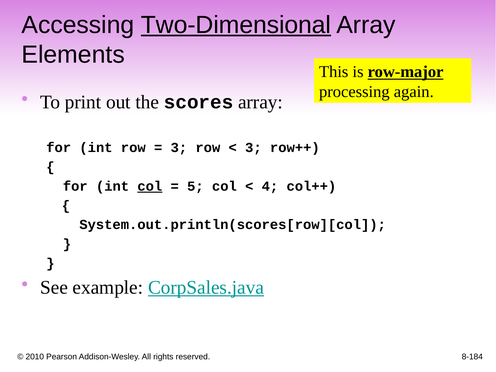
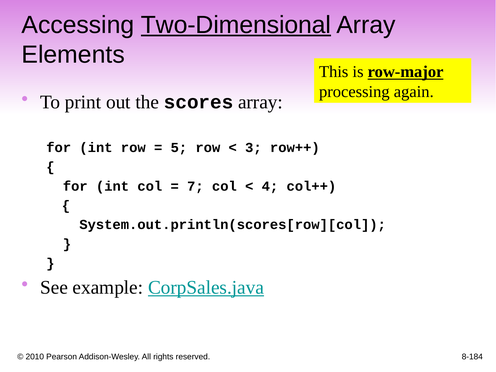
3 at (179, 148): 3 -> 5
col at (150, 186) underline: present -> none
5: 5 -> 7
